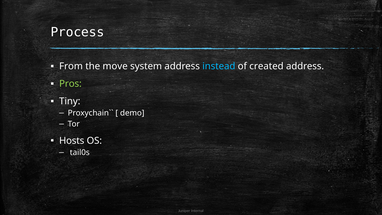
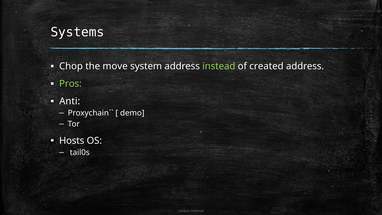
Process: Process -> Systems
From: From -> Chop
instead colour: light blue -> light green
Tiny: Tiny -> Anti
